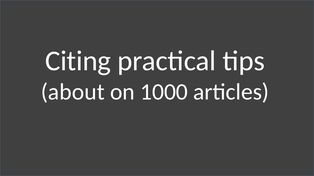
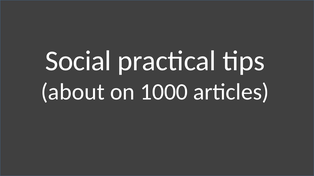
Citing: Citing -> Social
